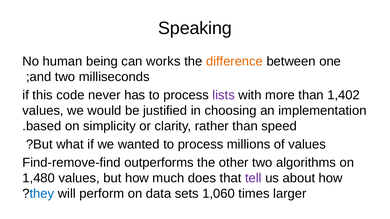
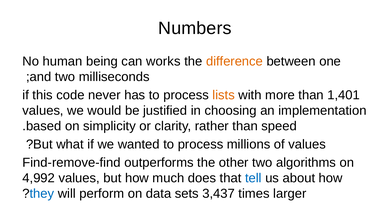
Speaking: Speaking -> Numbers
lists colour: purple -> orange
1,402: 1,402 -> 1,401
1,480: 1,480 -> 4,992
tell colour: purple -> blue
1,060: 1,060 -> 3,437
